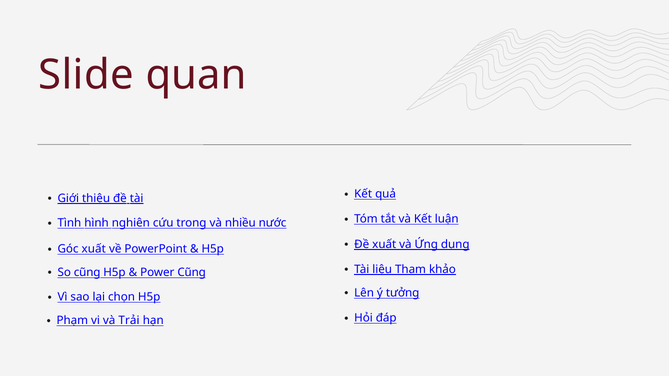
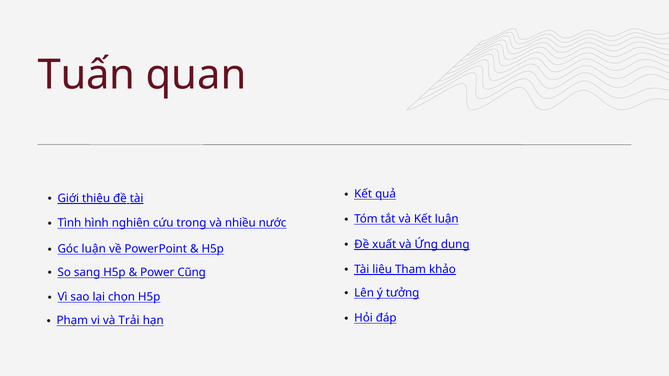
Slide: Slide -> Tuấn
Góc xuất: xuất -> luận
So cũng: cũng -> sang
